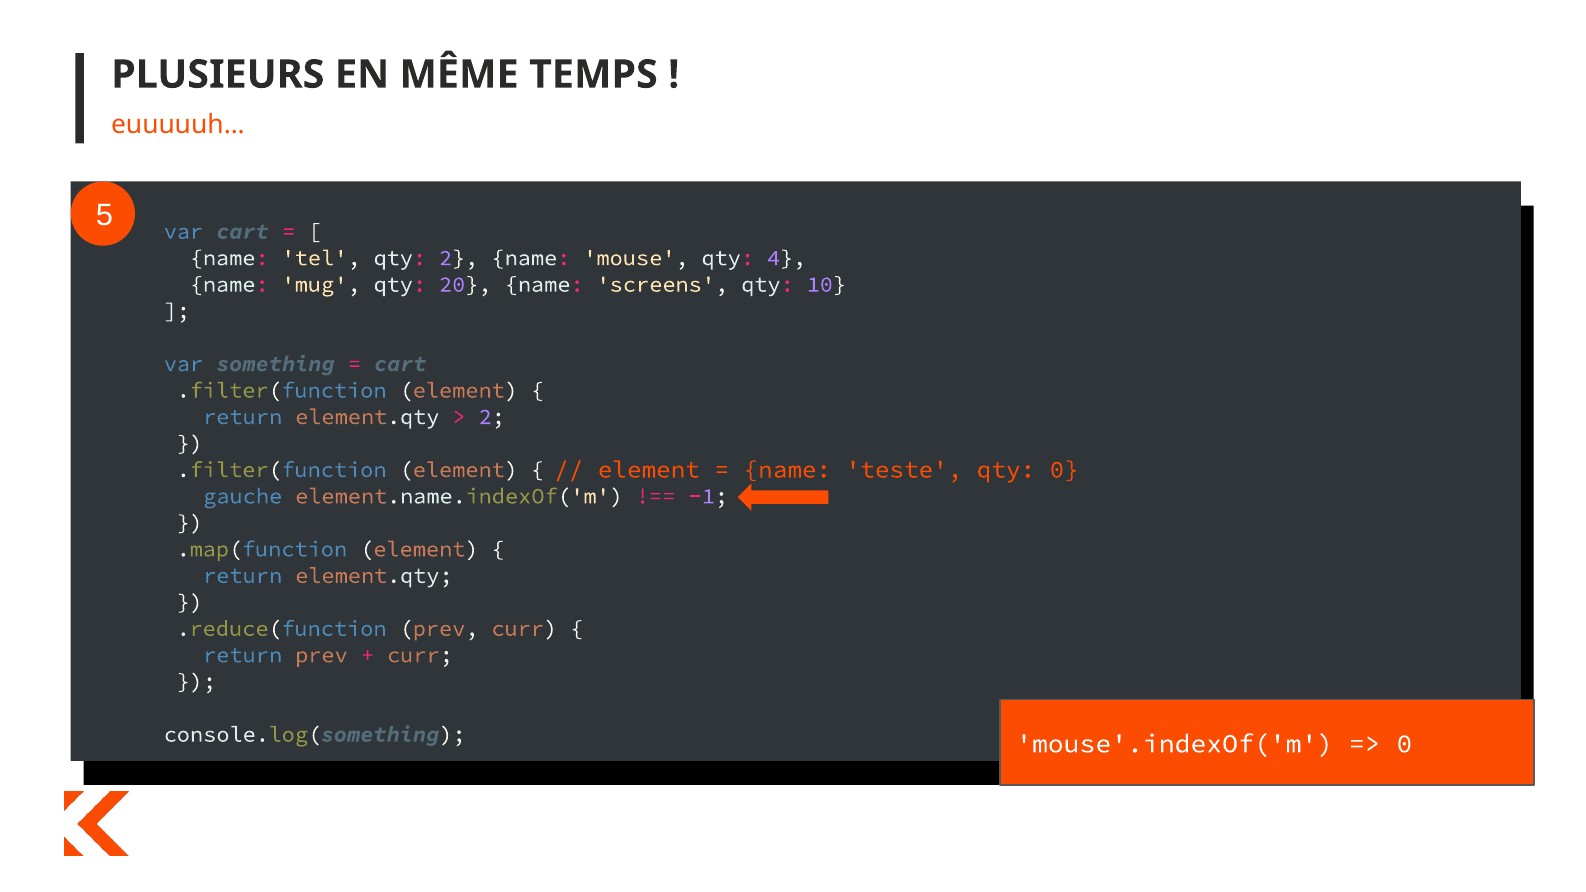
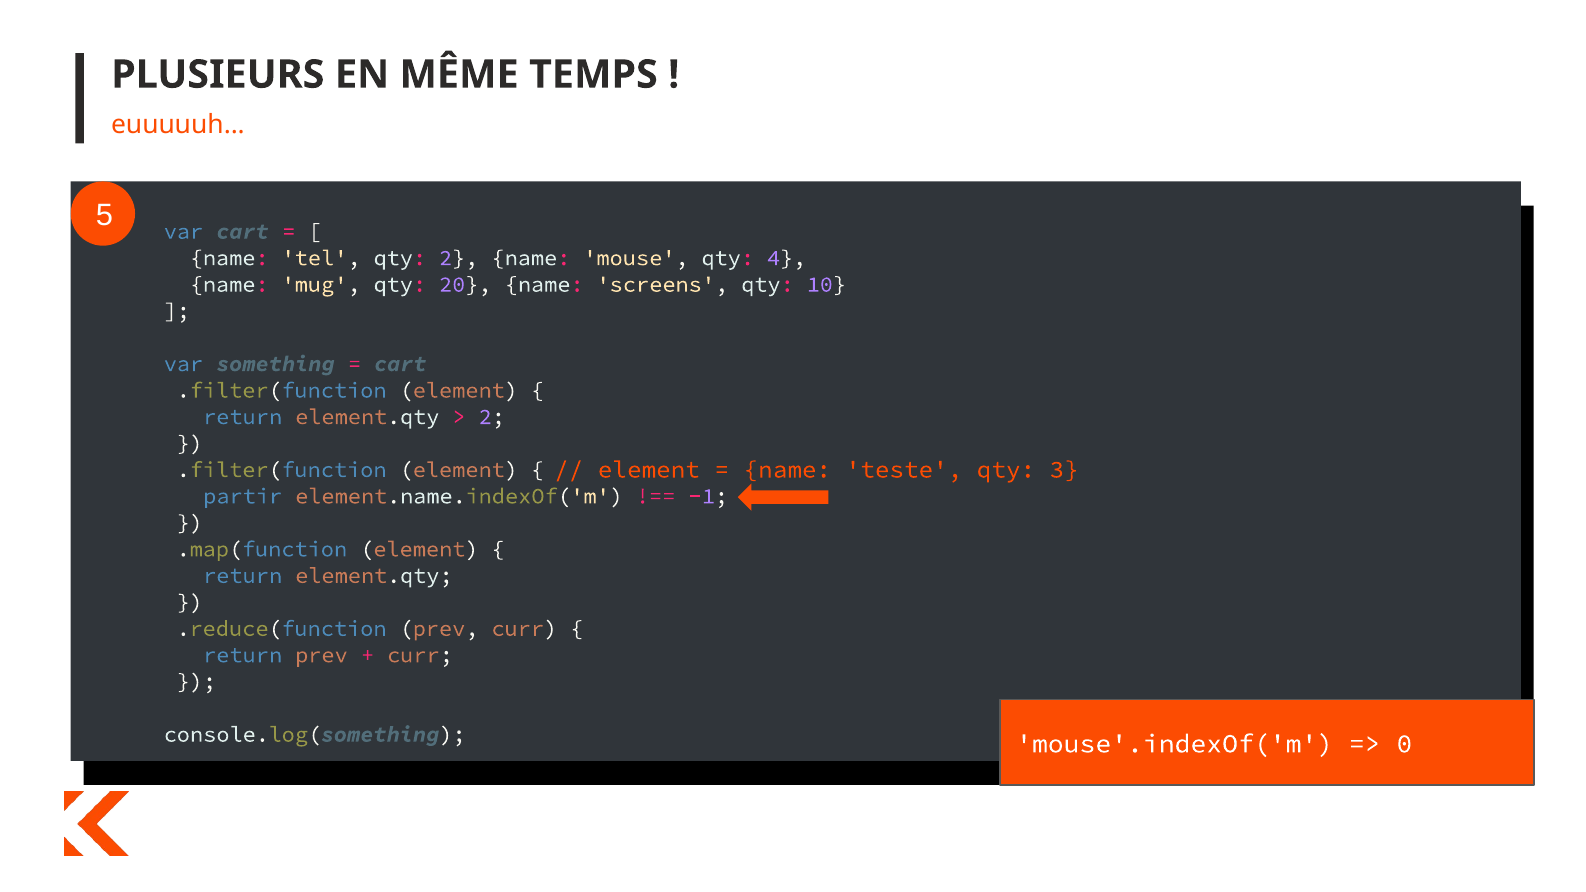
qty 0: 0 -> 3
gauche: gauche -> partir
